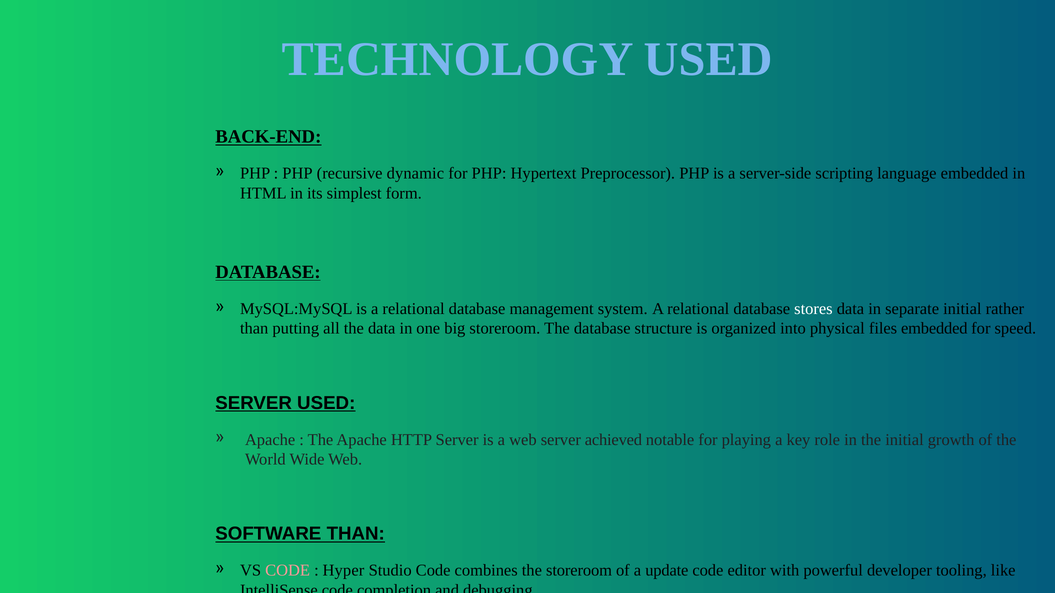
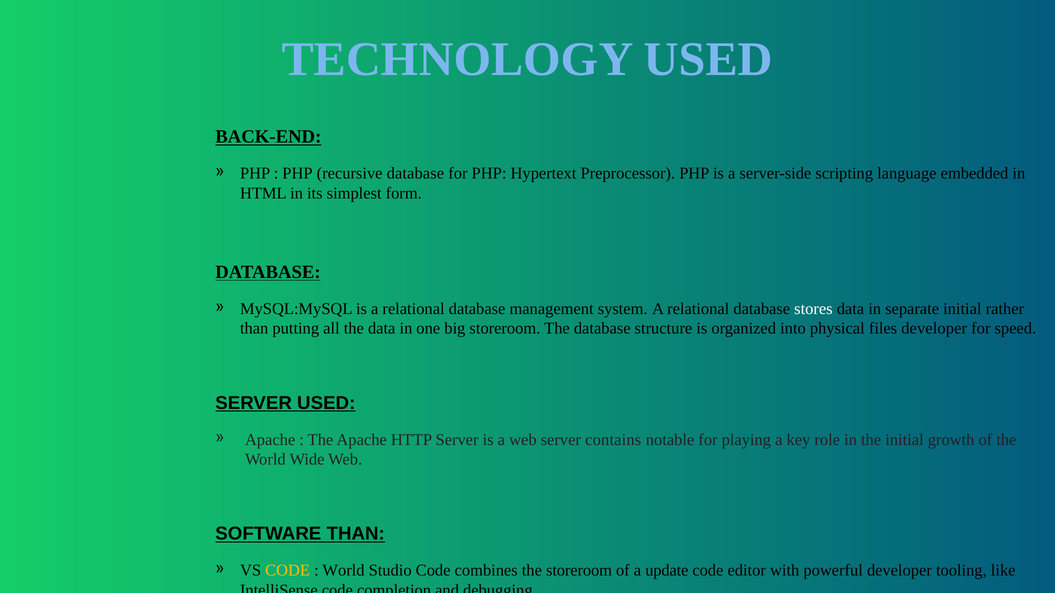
recursive dynamic: dynamic -> database
files embedded: embedded -> developer
achieved: achieved -> contains
CODE at (288, 571) colour: pink -> yellow
Hyper at (343, 571): Hyper -> World
